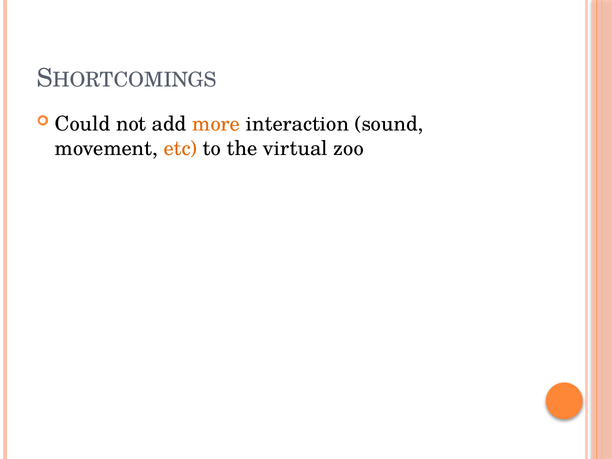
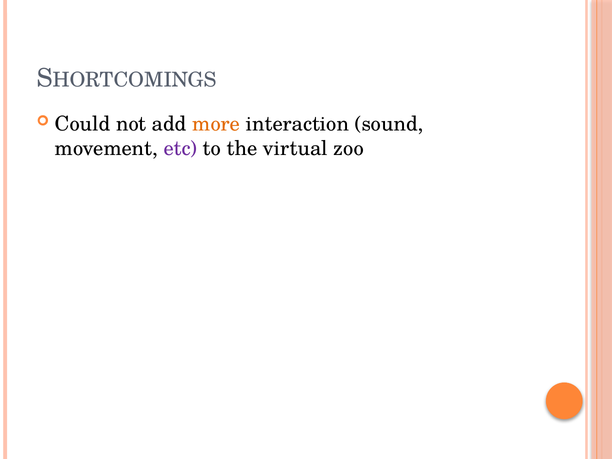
etc colour: orange -> purple
